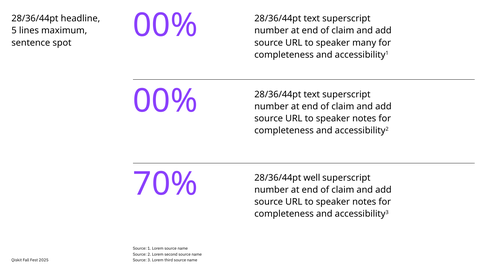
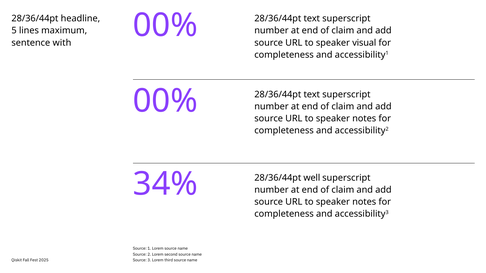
spot: spot -> with
many: many -> visual
70%: 70% -> 34%
